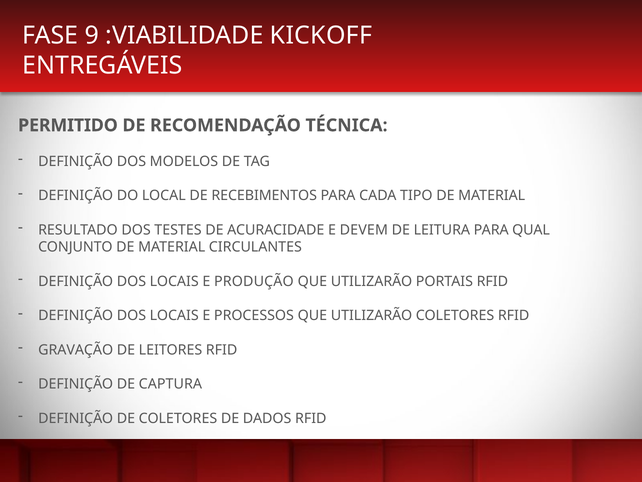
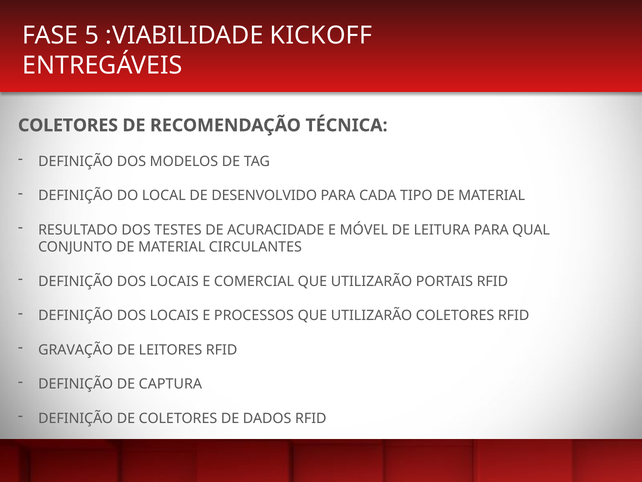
9: 9 -> 5
PERMITIDO at (68, 125): PERMITIDO -> COLETORES
RECEBIMENTOS: RECEBIMENTOS -> DESENVOLVIDO
DEVEM: DEVEM -> MÓVEL
PRODUÇÃO: PRODUÇÃO -> COMERCIAL
